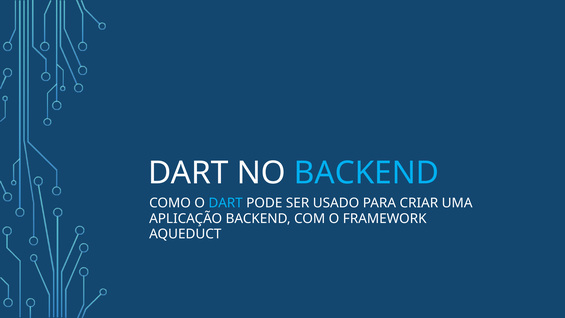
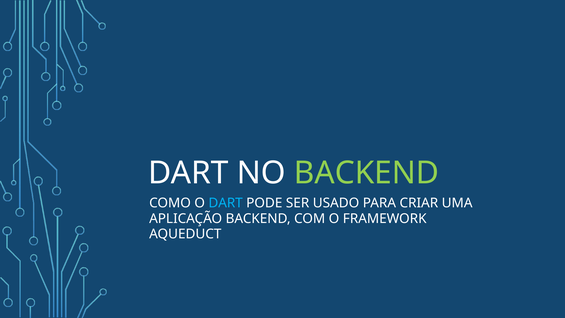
BACKEND at (367, 173) colour: light blue -> light green
